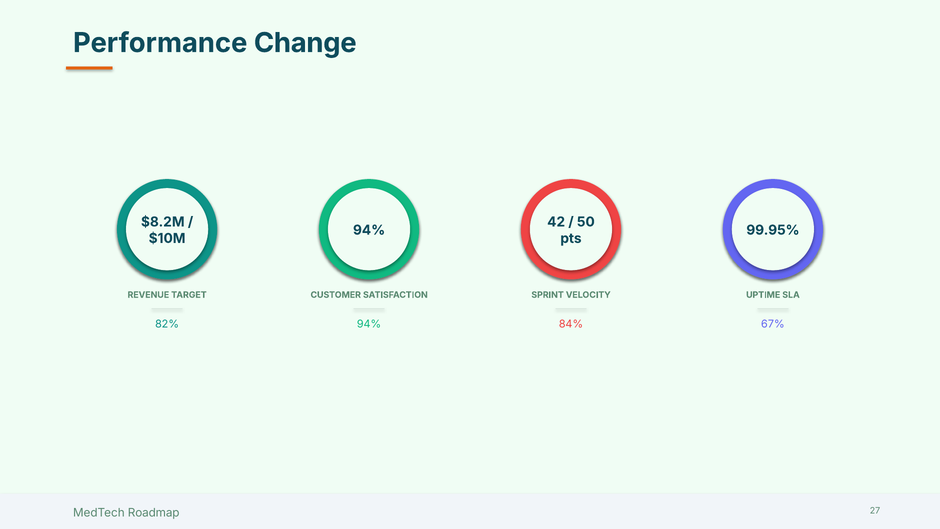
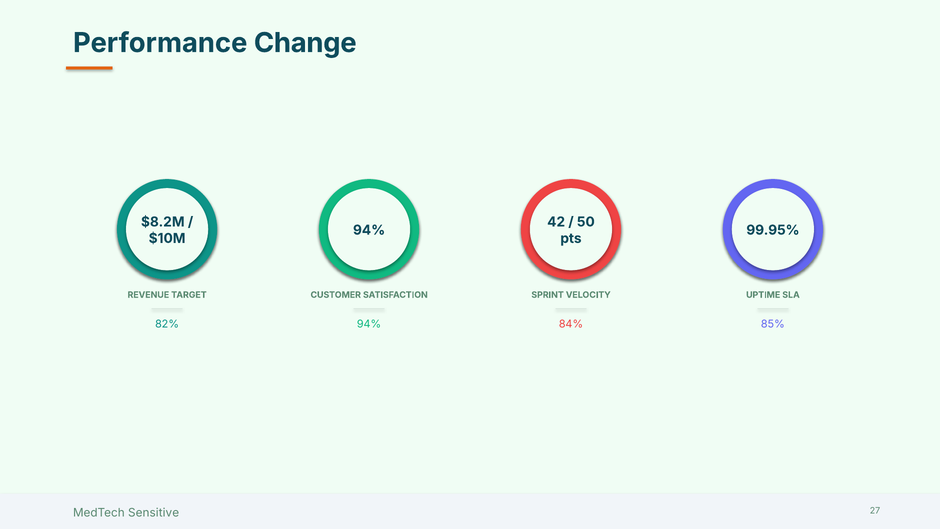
67%: 67% -> 85%
Roadmap: Roadmap -> Sensitive
